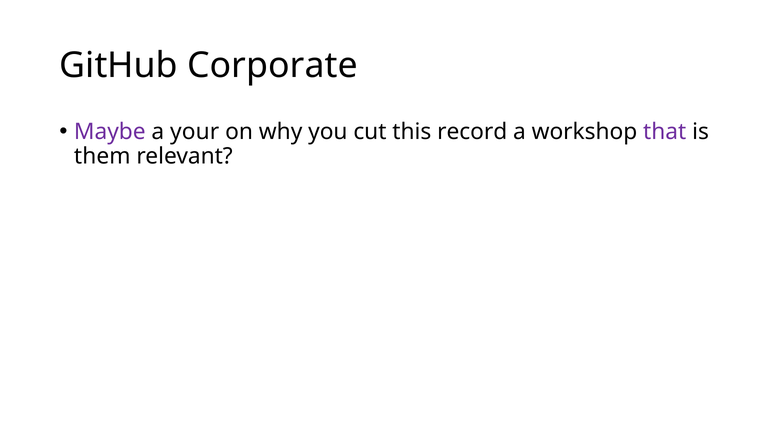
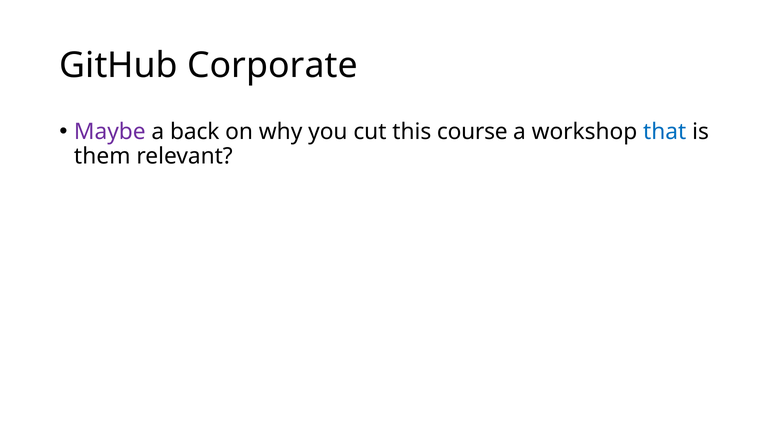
your: your -> back
record: record -> course
that colour: purple -> blue
